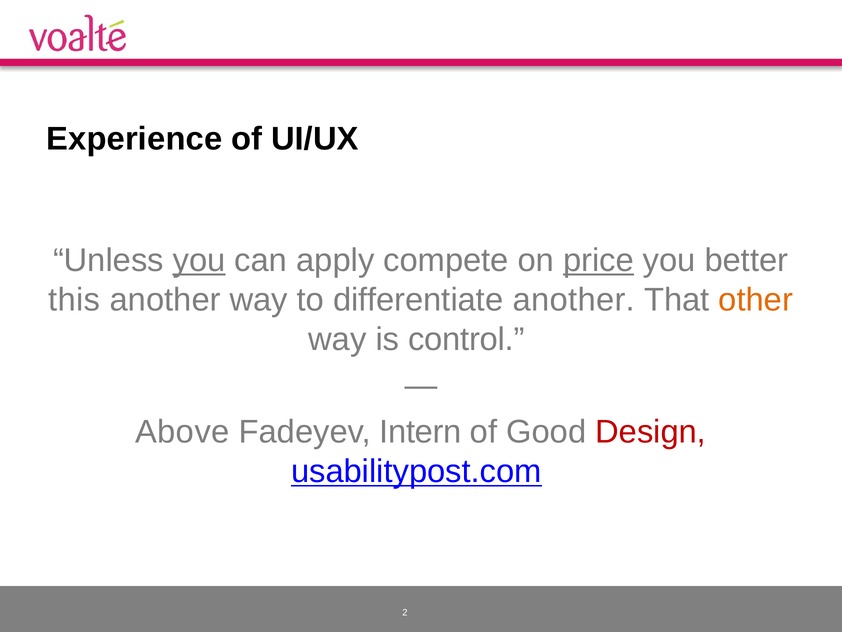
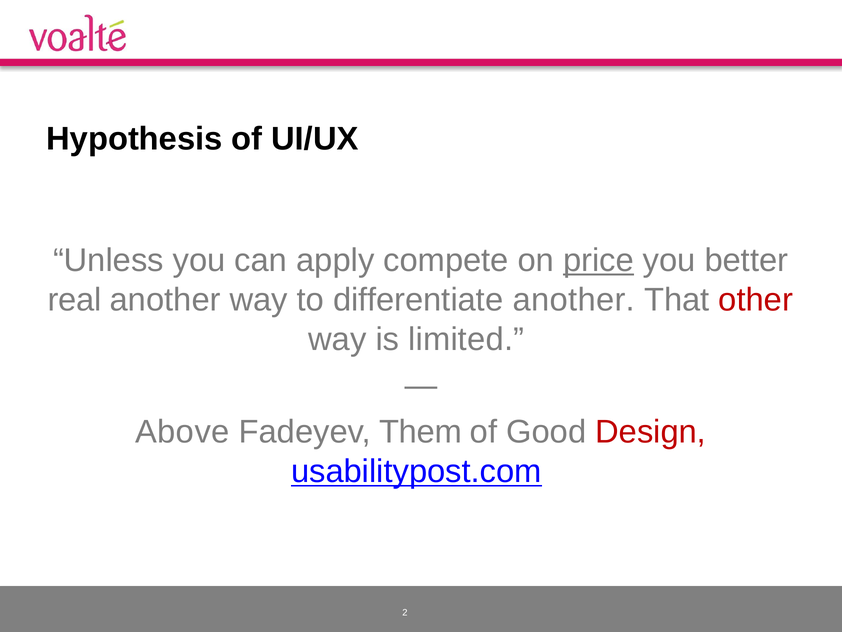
Experience: Experience -> Hypothesis
you at (199, 260) underline: present -> none
this: this -> real
other colour: orange -> red
control: control -> limited
Intern: Intern -> Them
